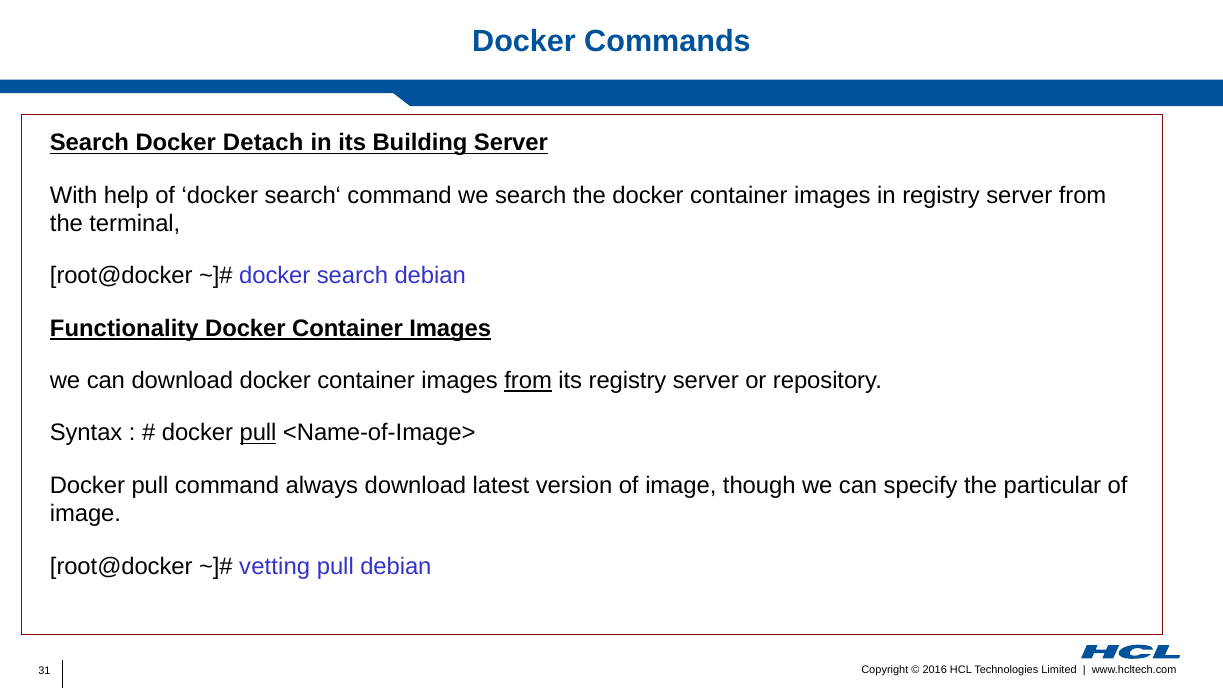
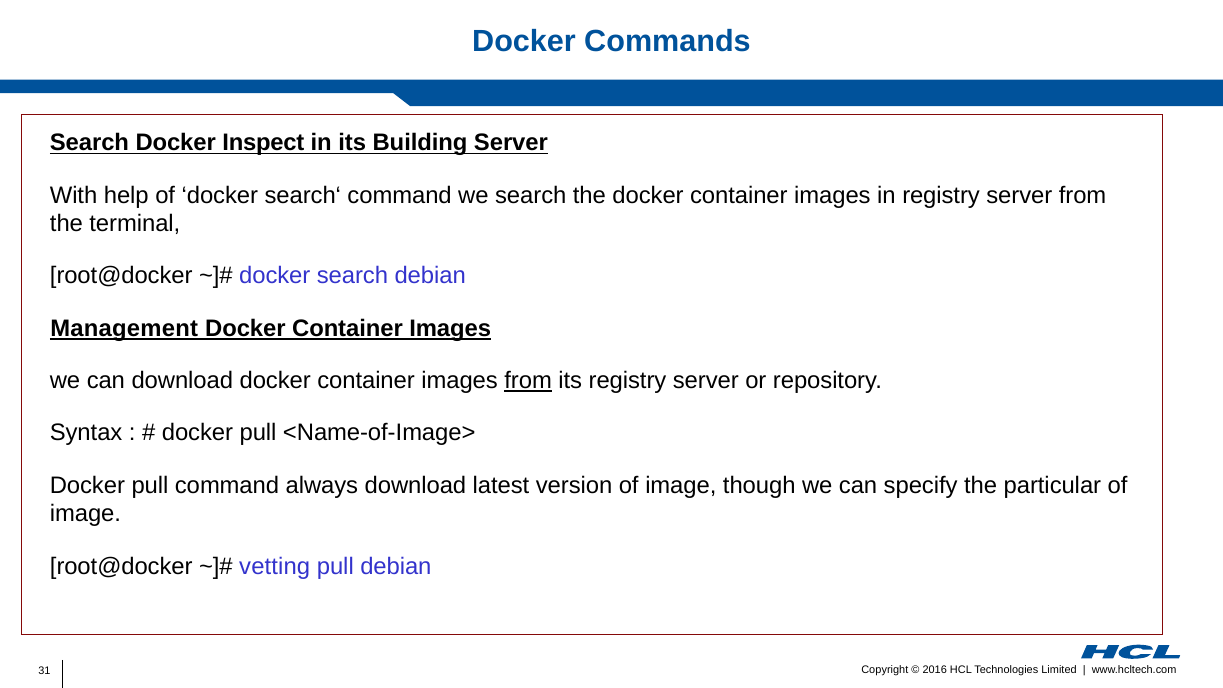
Detach: Detach -> Inspect
Functionality: Functionality -> Management
pull at (258, 433) underline: present -> none
